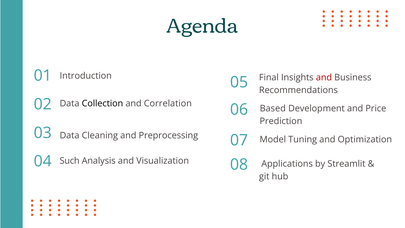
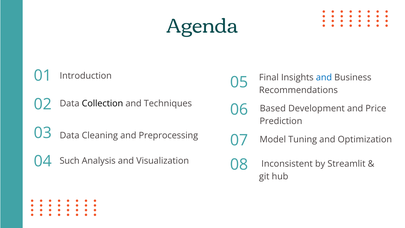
and at (324, 78) colour: red -> blue
Correlation: Correlation -> Techniques
Applications: Applications -> Inconsistent
